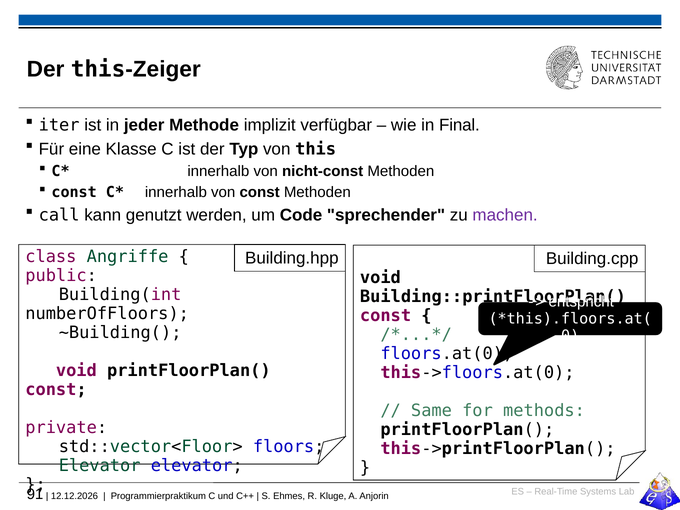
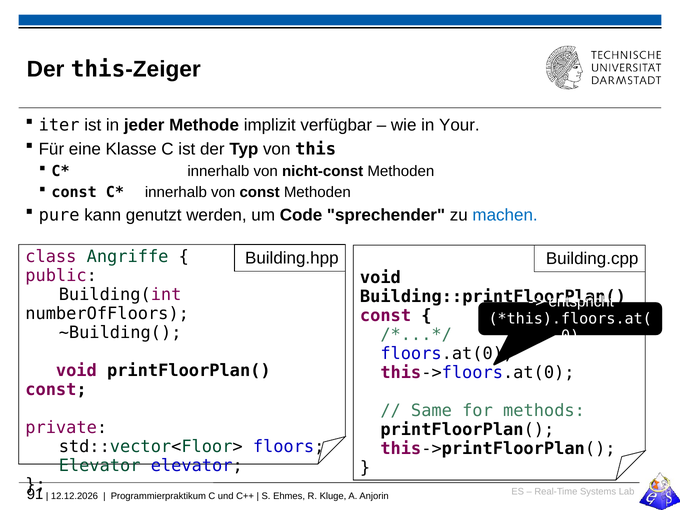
Final: Final -> Your
call: call -> pure
machen colour: purple -> blue
